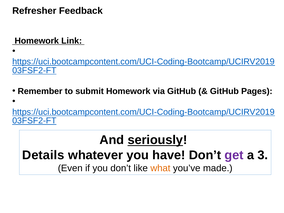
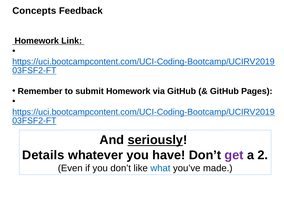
Refresher: Refresher -> Concepts
3: 3 -> 2
what colour: orange -> blue
